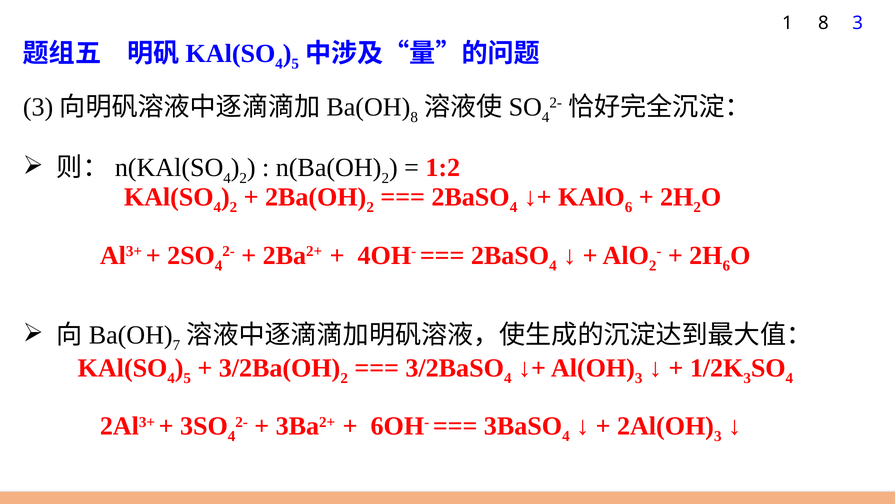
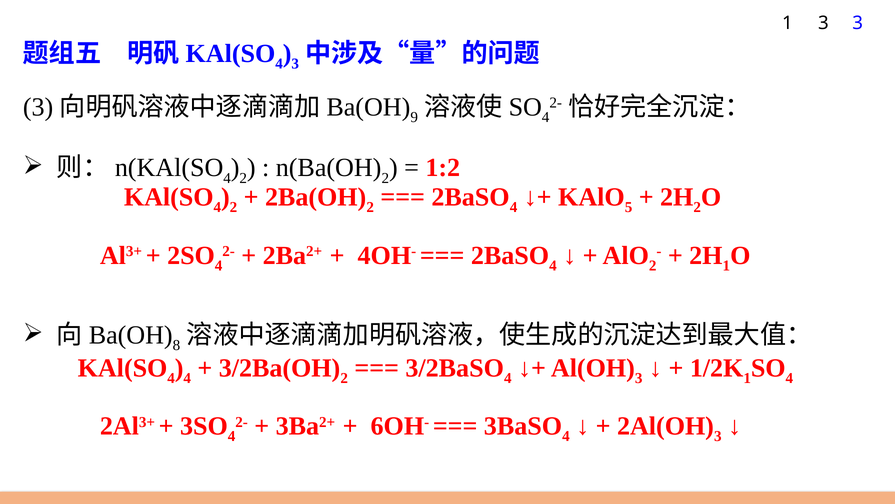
1 8: 8 -> 3
5 at (295, 64): 5 -> 3
8 at (414, 117): 8 -> 9
6 at (629, 207): 6 -> 5
6 at (726, 266): 6 -> 1
7: 7 -> 8
5 at (187, 378): 5 -> 4
3 at (747, 378): 3 -> 1
